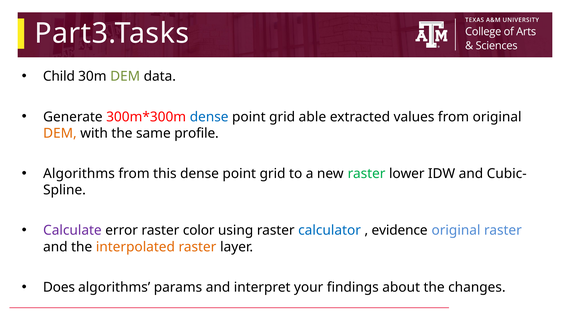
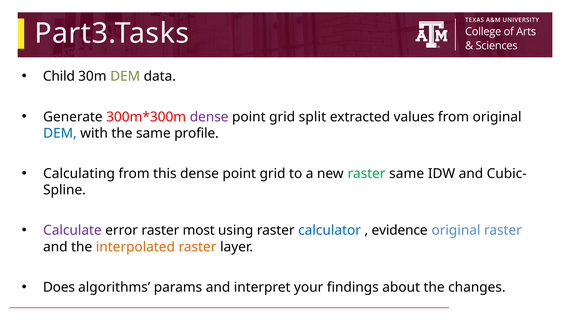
dense at (209, 117) colour: blue -> purple
able: able -> split
DEM at (60, 133) colour: orange -> blue
Algorithms at (79, 173): Algorithms -> Calculating
raster lower: lower -> same
color: color -> most
